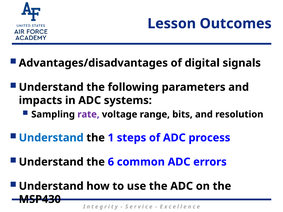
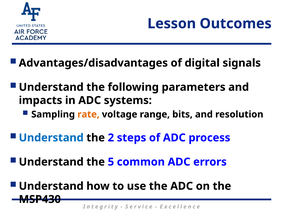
rate colour: purple -> orange
1: 1 -> 2
6: 6 -> 5
